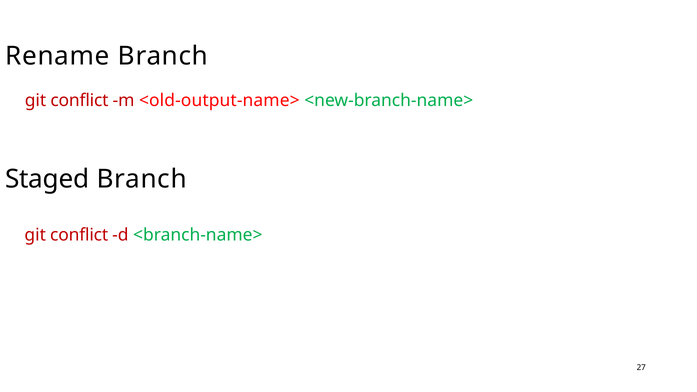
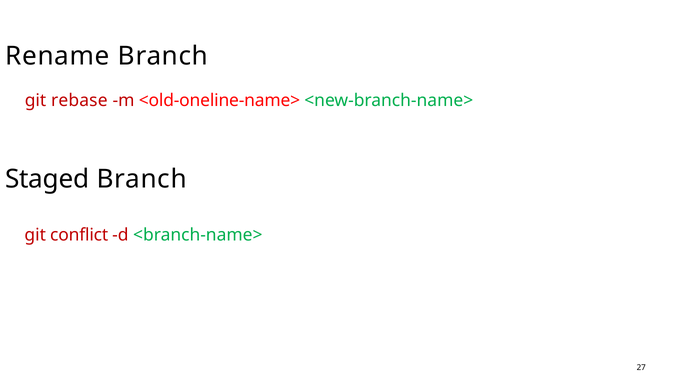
conflict at (79, 101): conflict -> rebase
<old-output-name>: <old-output-name> -> <old-oneline-name>
